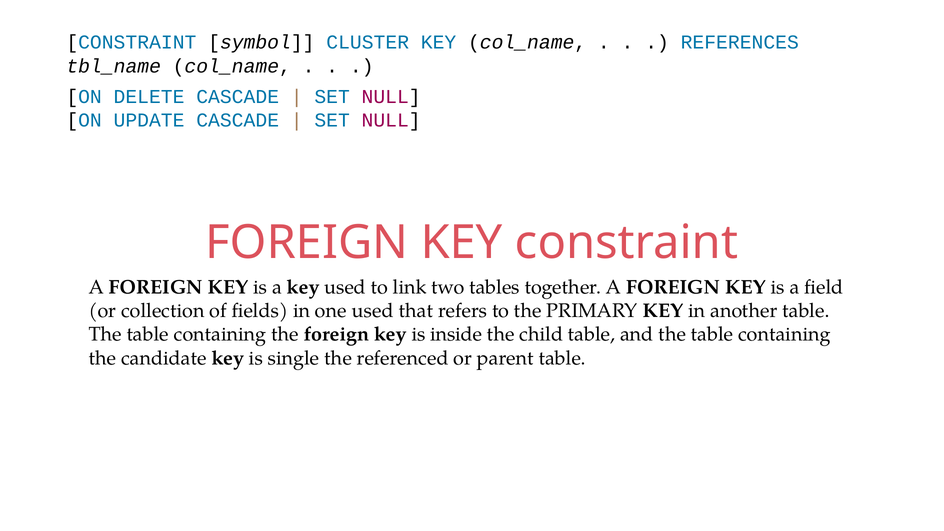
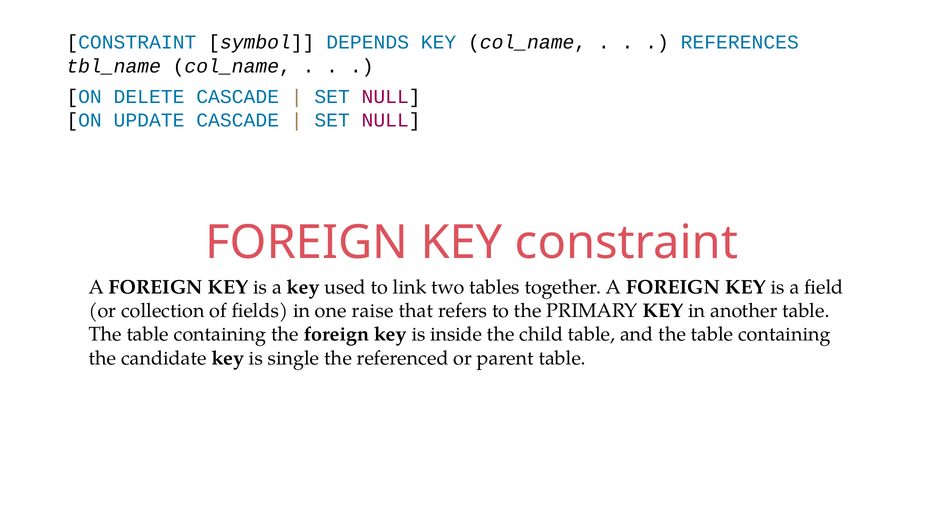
CLUSTER: CLUSTER -> DEPENDS
one used: used -> raise
